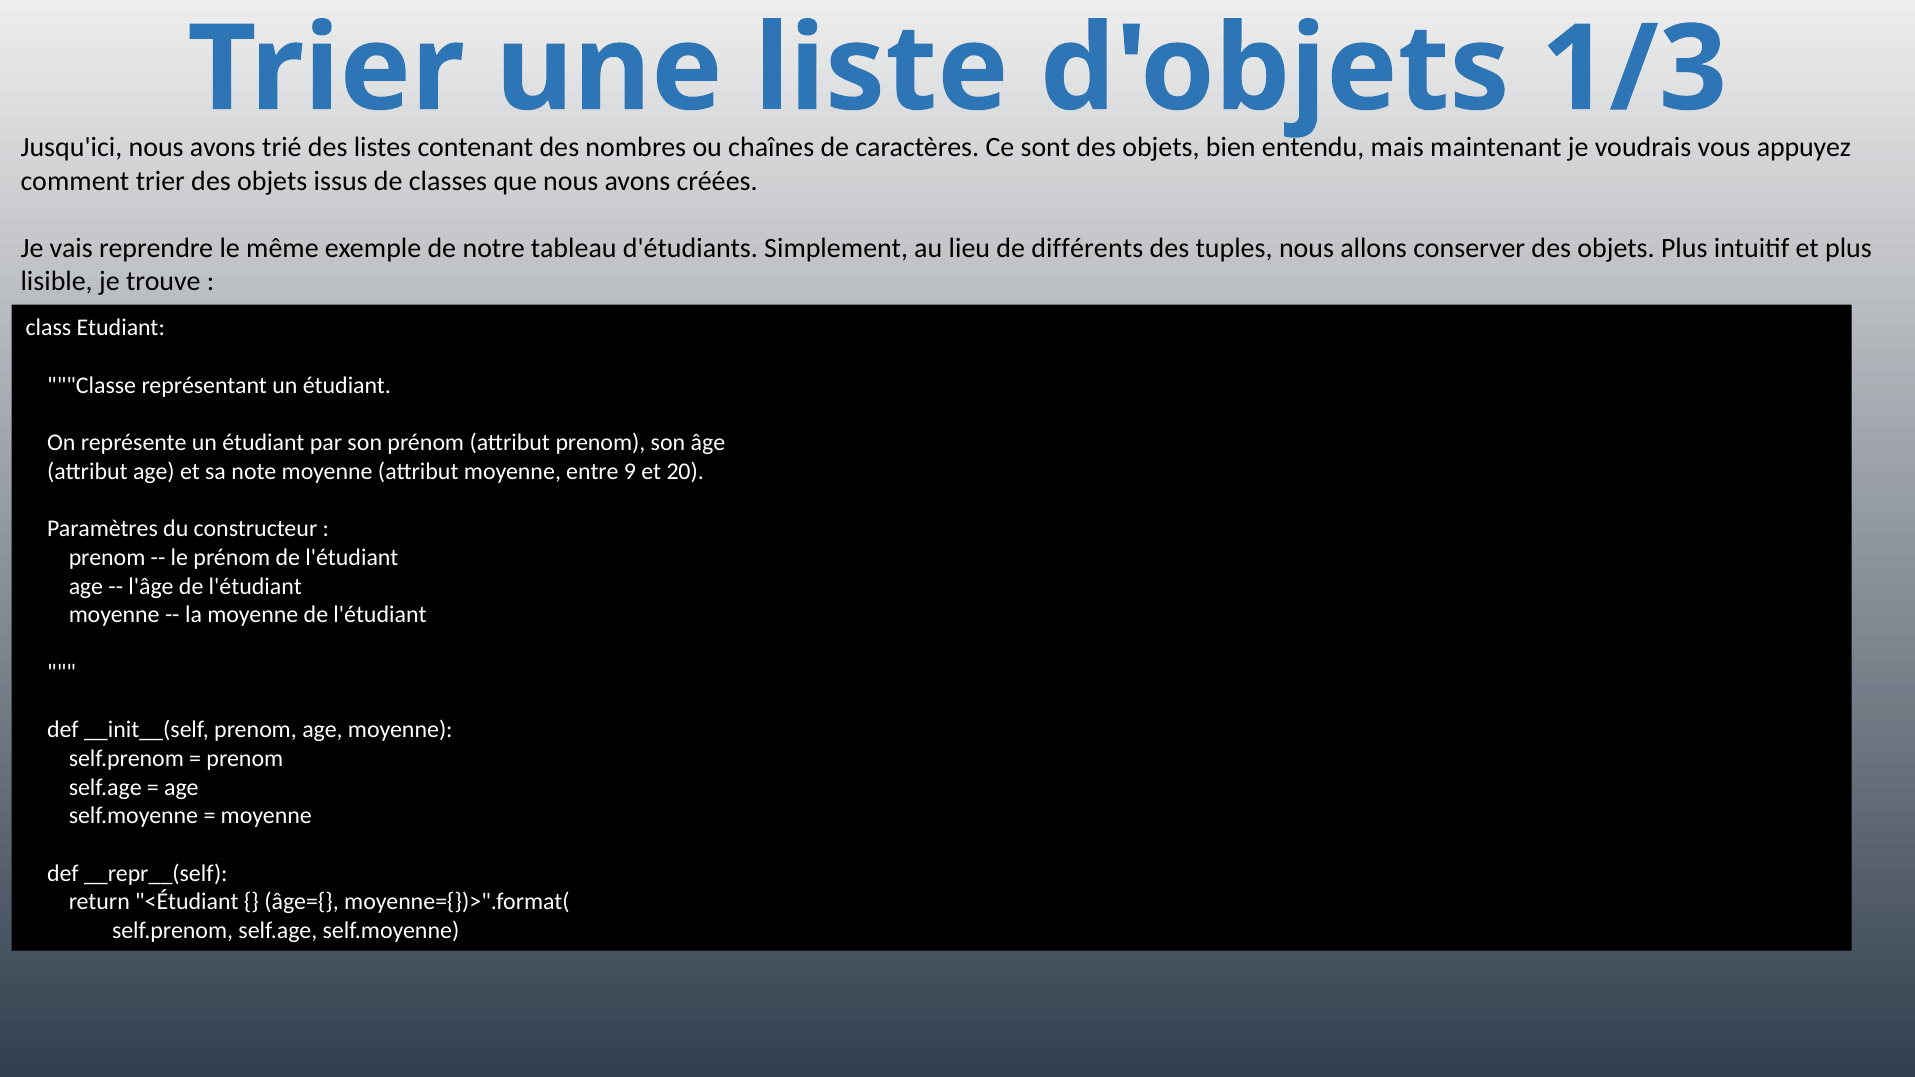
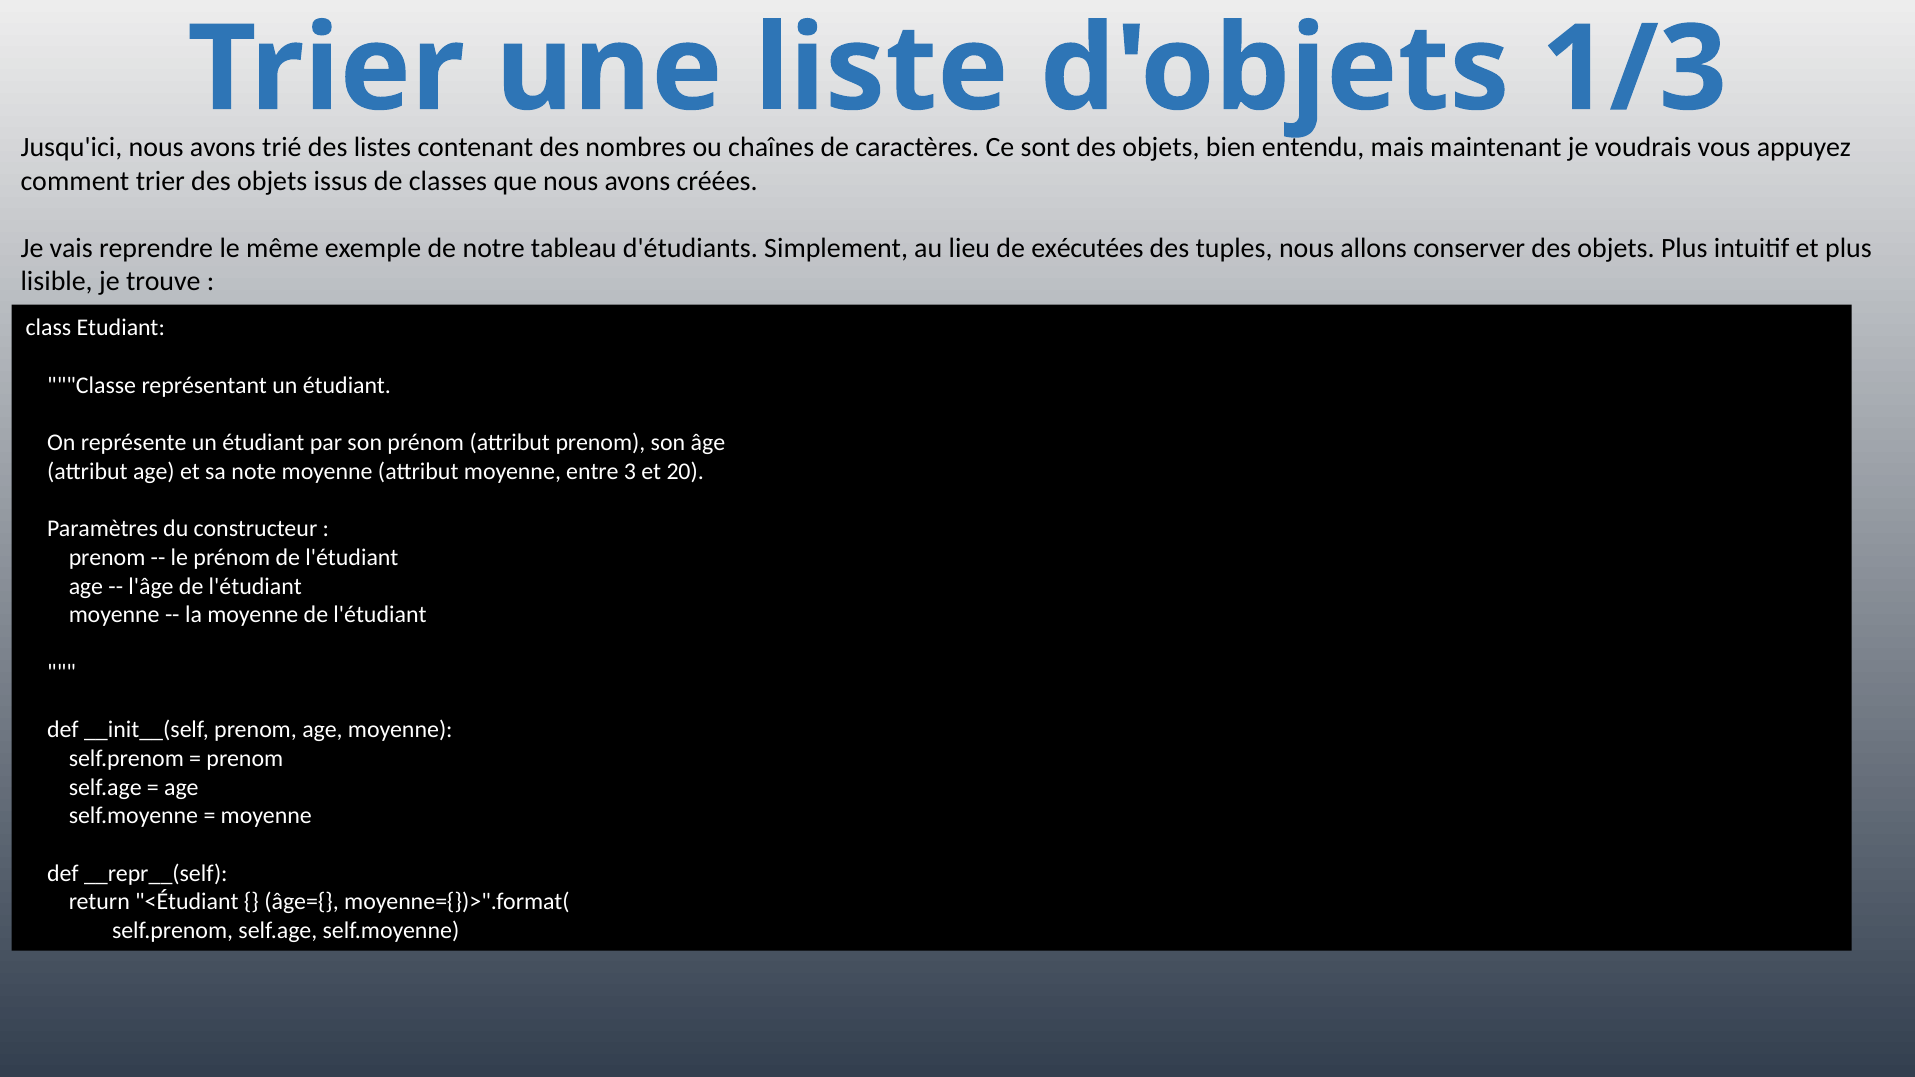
différents: différents -> exécutées
9: 9 -> 3
